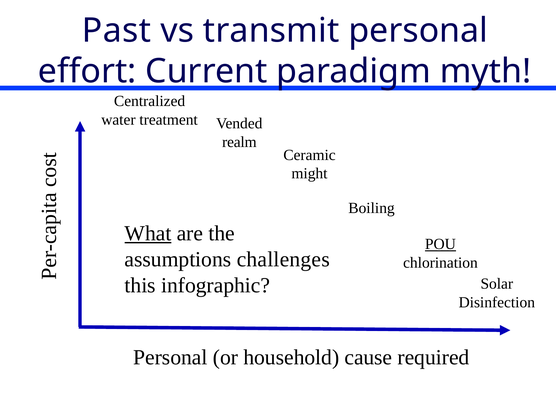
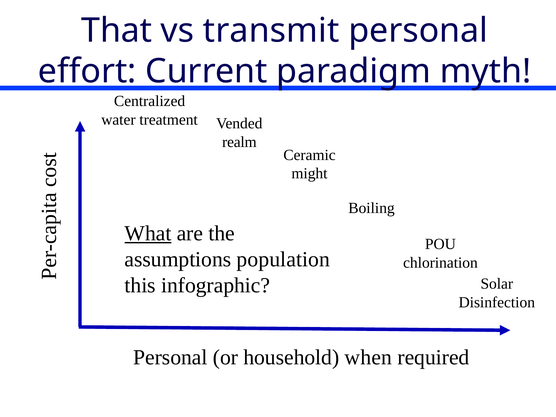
Past: Past -> That
POU underline: present -> none
challenges: challenges -> population
cause: cause -> when
